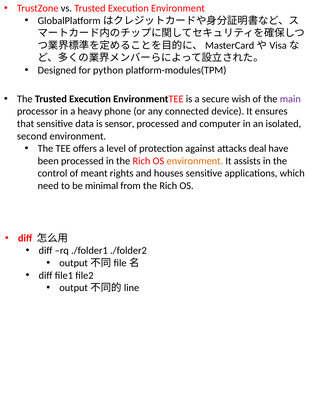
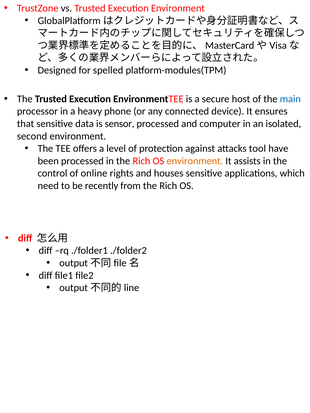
python: python -> spelled
wish: wish -> host
main colour: purple -> blue
deal: deal -> tool
meant: meant -> online
minimal: minimal -> recently
